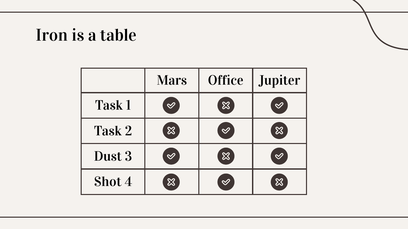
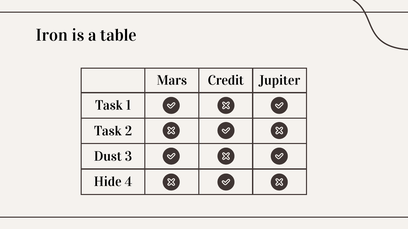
Office: Office -> Credit
Shot: Shot -> Hide
